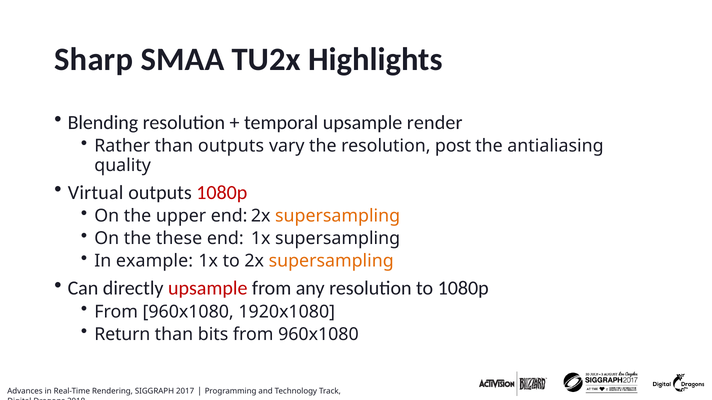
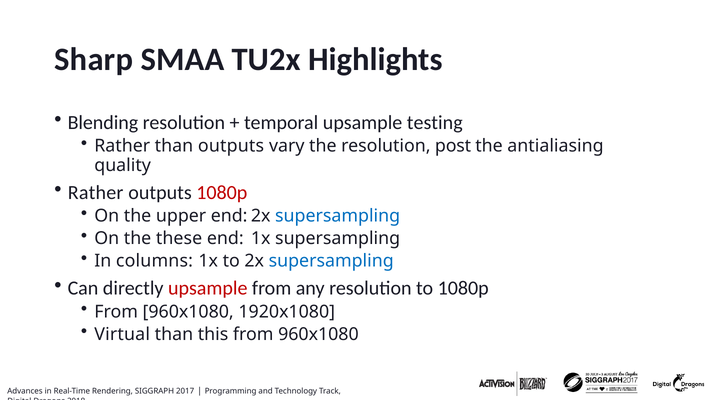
render: render -> testing
Virtual at (96, 193): Virtual -> Rather
supersampling at (338, 216) colour: orange -> blue
example: example -> columns
supersampling at (331, 261) colour: orange -> blue
Return: Return -> Virtual
bits: bits -> this
